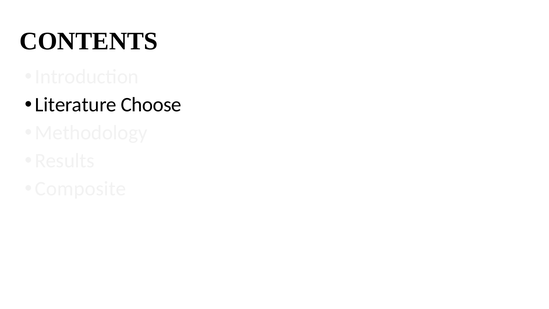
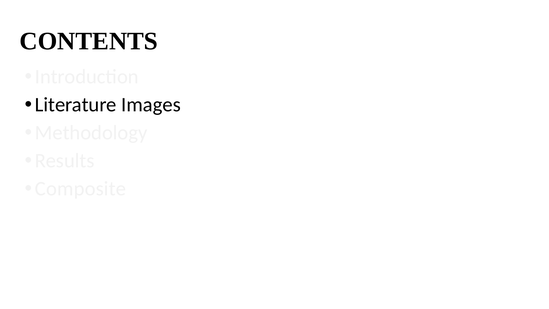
Choose: Choose -> Images
